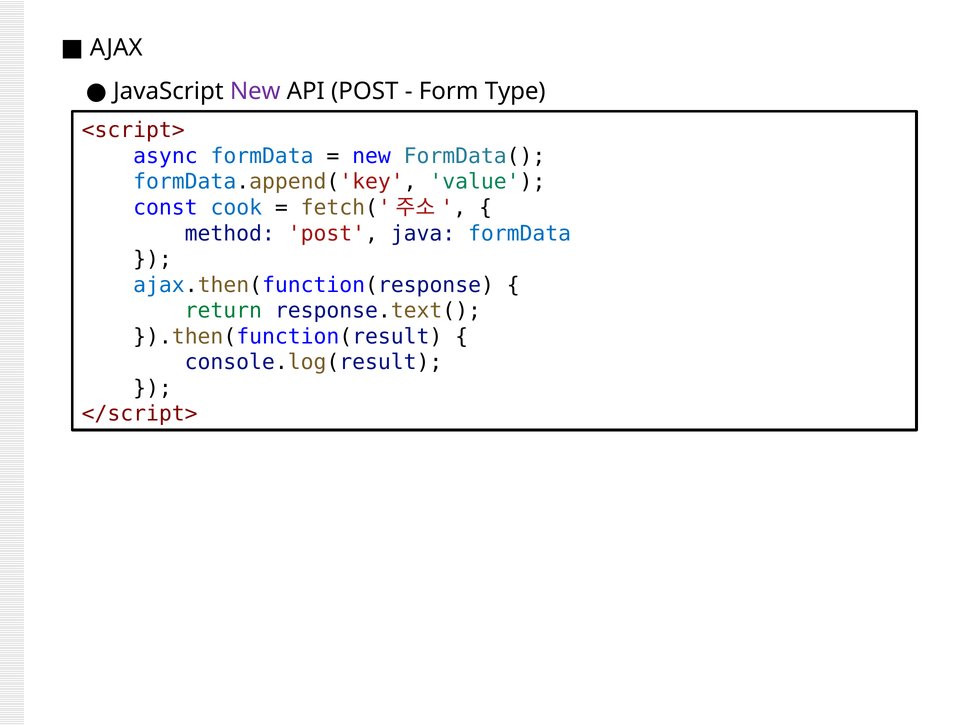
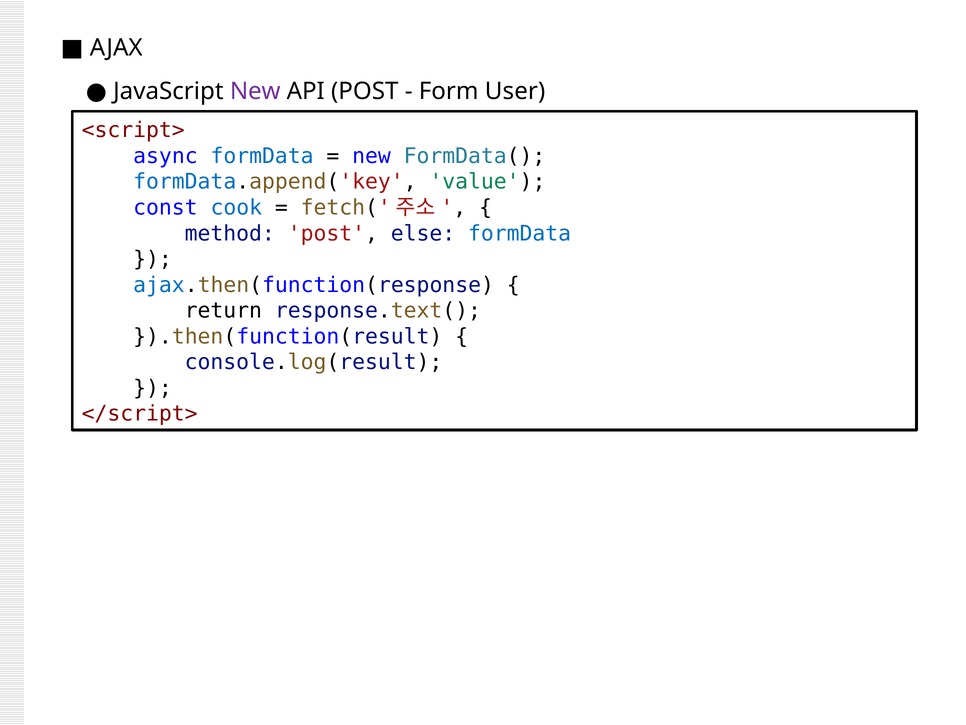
Type: Type -> User
java: java -> else
return colour: green -> black
